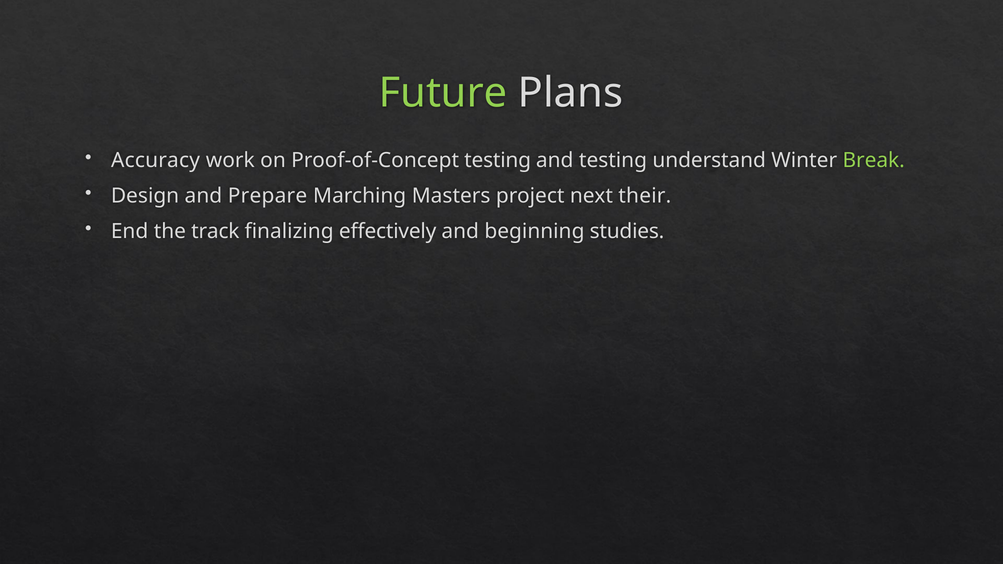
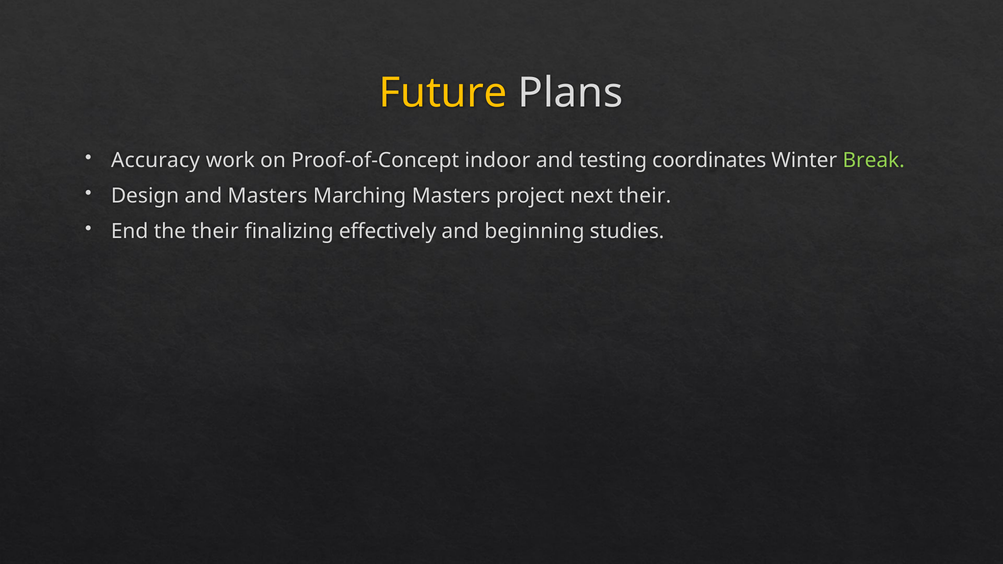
Future colour: light green -> yellow
Proof-of-Concept testing: testing -> indoor
understand: understand -> coordinates
and Prepare: Prepare -> Masters
the track: track -> their
